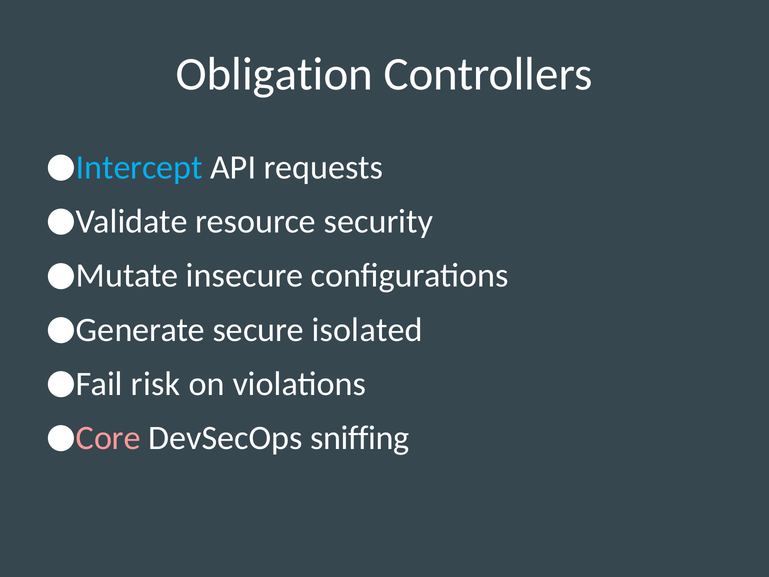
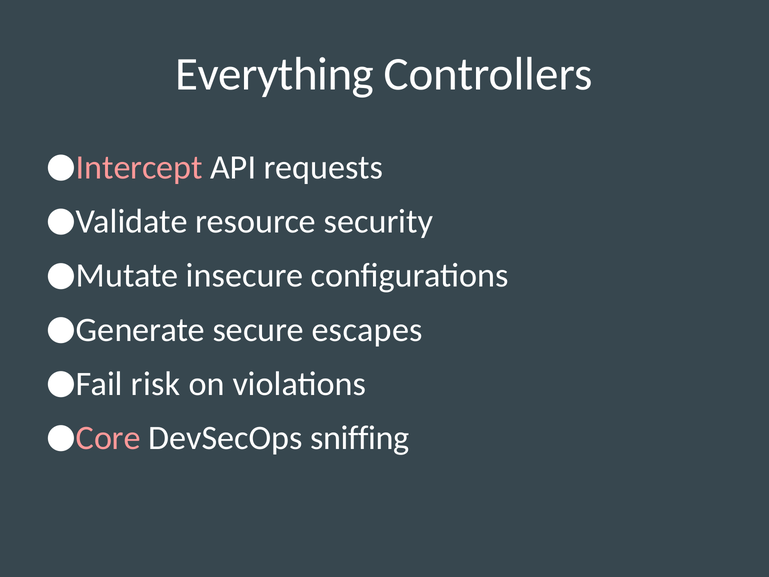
Obligation: Obligation -> Everything
Intercept colour: light blue -> pink
isolated: isolated -> escapes
